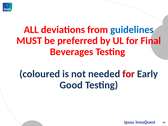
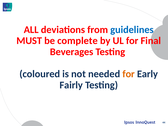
preferred: preferred -> complete
for at (129, 74) colour: red -> orange
Good: Good -> Fairly
